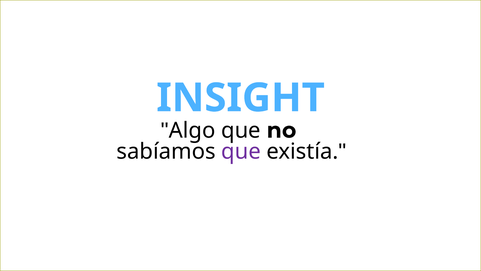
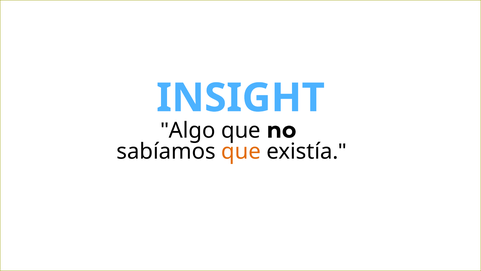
que at (241, 151) colour: purple -> orange
